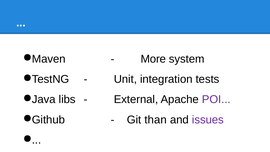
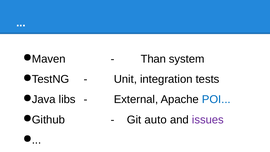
More: More -> Than
POI colour: purple -> blue
than: than -> auto
